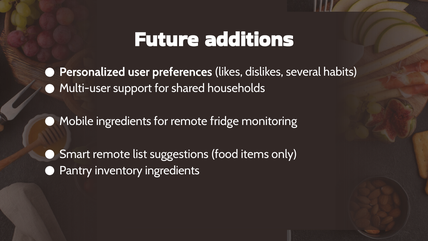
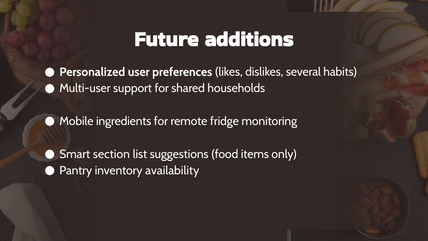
Smart remote: remote -> section
inventory ingredients: ingredients -> availability
